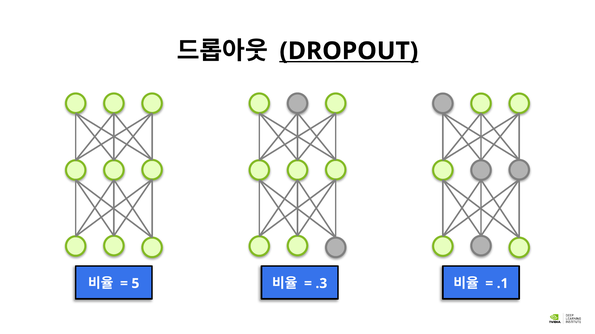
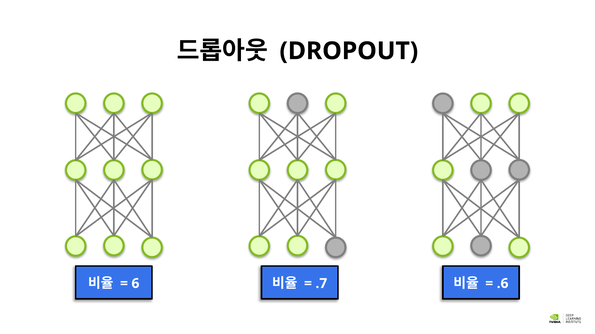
DROPOUT underline: present -> none
5: 5 -> 6
.3: .3 -> .7
.1: .1 -> .6
